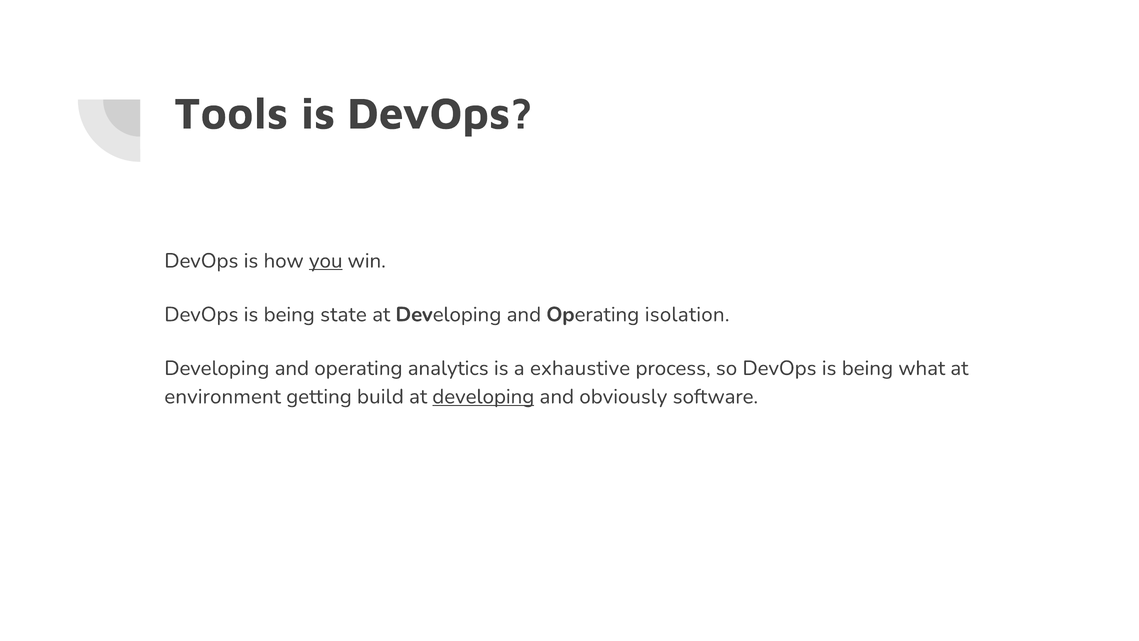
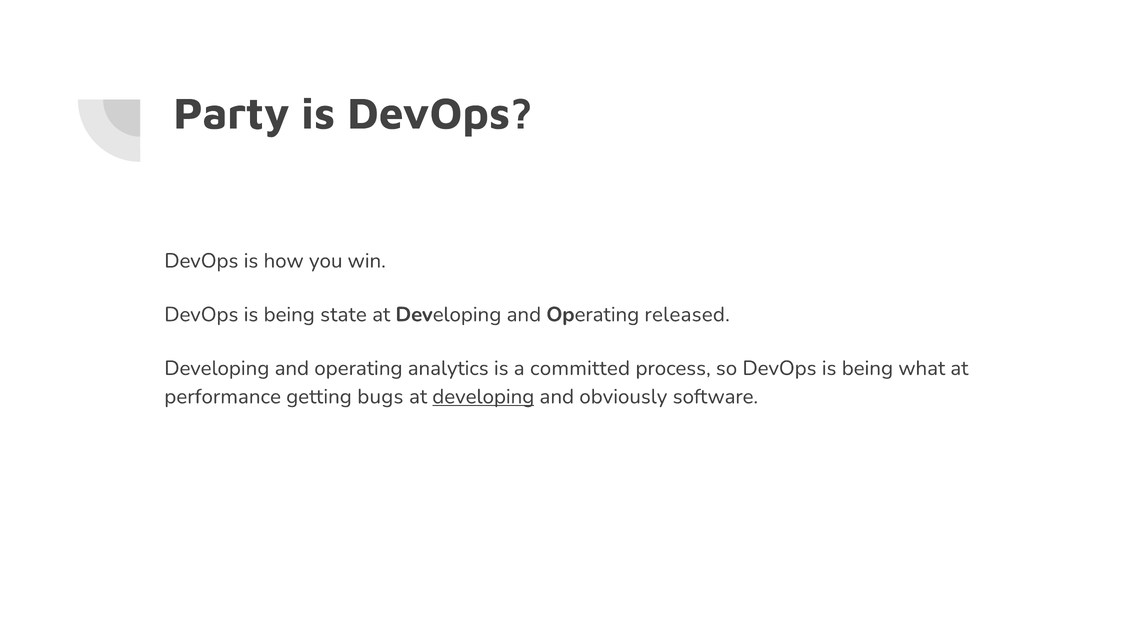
Tools: Tools -> Party
you underline: present -> none
isolation: isolation -> released
exhaustive: exhaustive -> committed
environment: environment -> performance
build: build -> bugs
